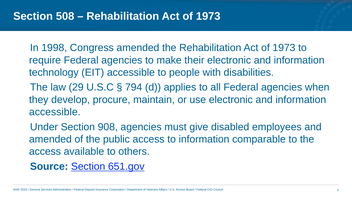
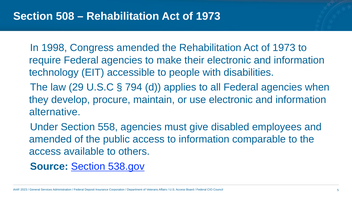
accessible at (55, 112): accessible -> alternative
908: 908 -> 558
651.gov: 651.gov -> 538.gov
